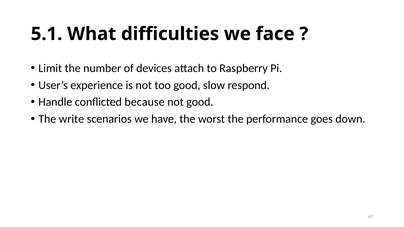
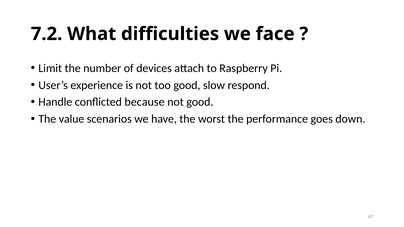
5.1: 5.1 -> 7.2
write: write -> value
